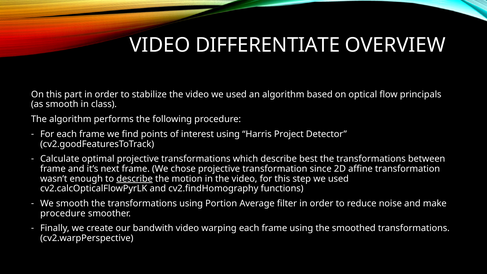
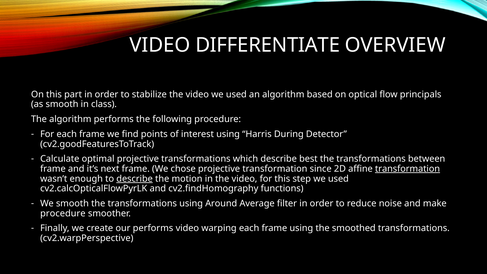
Project: Project -> During
transformation at (408, 169) underline: none -> present
Portion: Portion -> Around
our bandwith: bandwith -> performs
